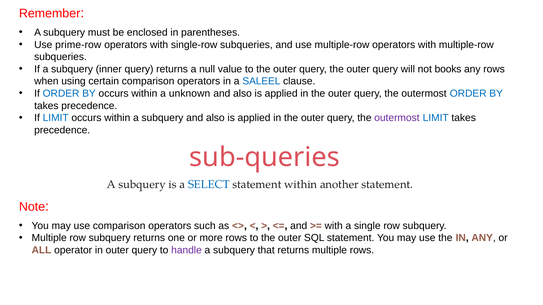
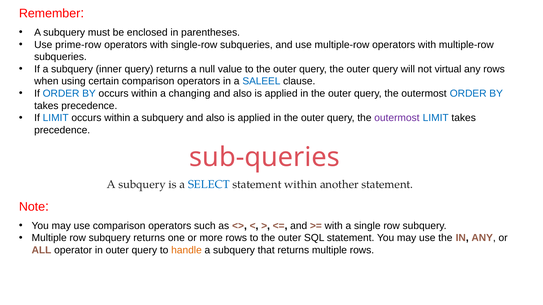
books: books -> virtual
unknown: unknown -> changing
handle colour: purple -> orange
